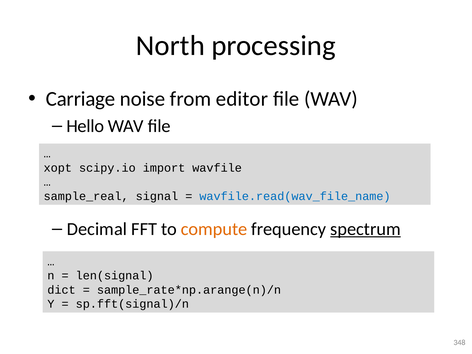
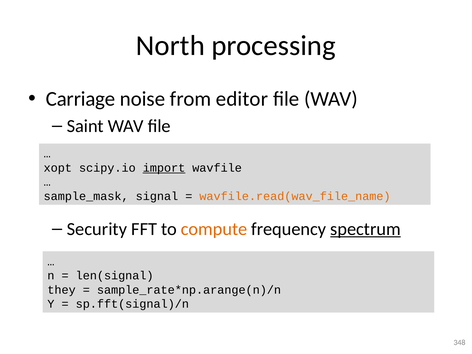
Hello: Hello -> Saint
import underline: none -> present
sample_real: sample_real -> sample_mask
wavfile.read(wav_file_name colour: blue -> orange
Decimal: Decimal -> Security
dict: dict -> they
